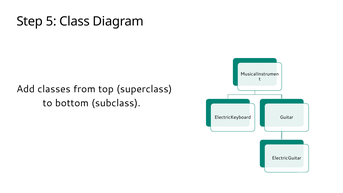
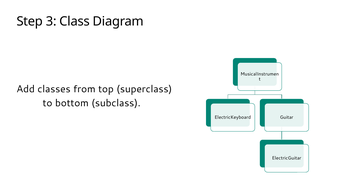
5: 5 -> 3
